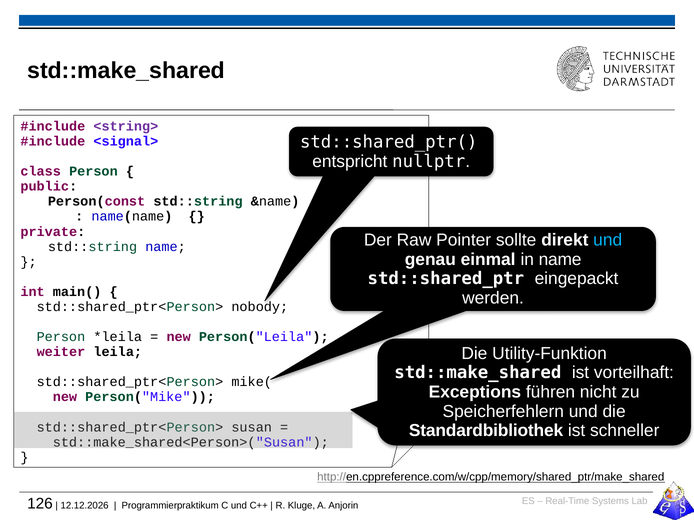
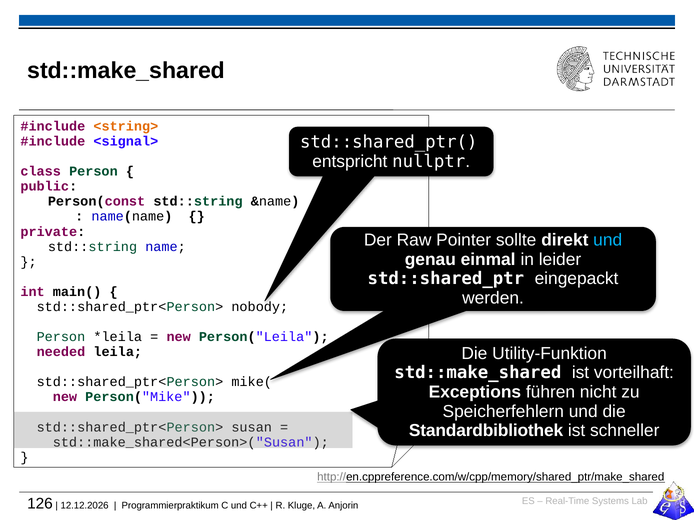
<string> colour: purple -> orange
in name: name -> leider
weiter: weiter -> needed
